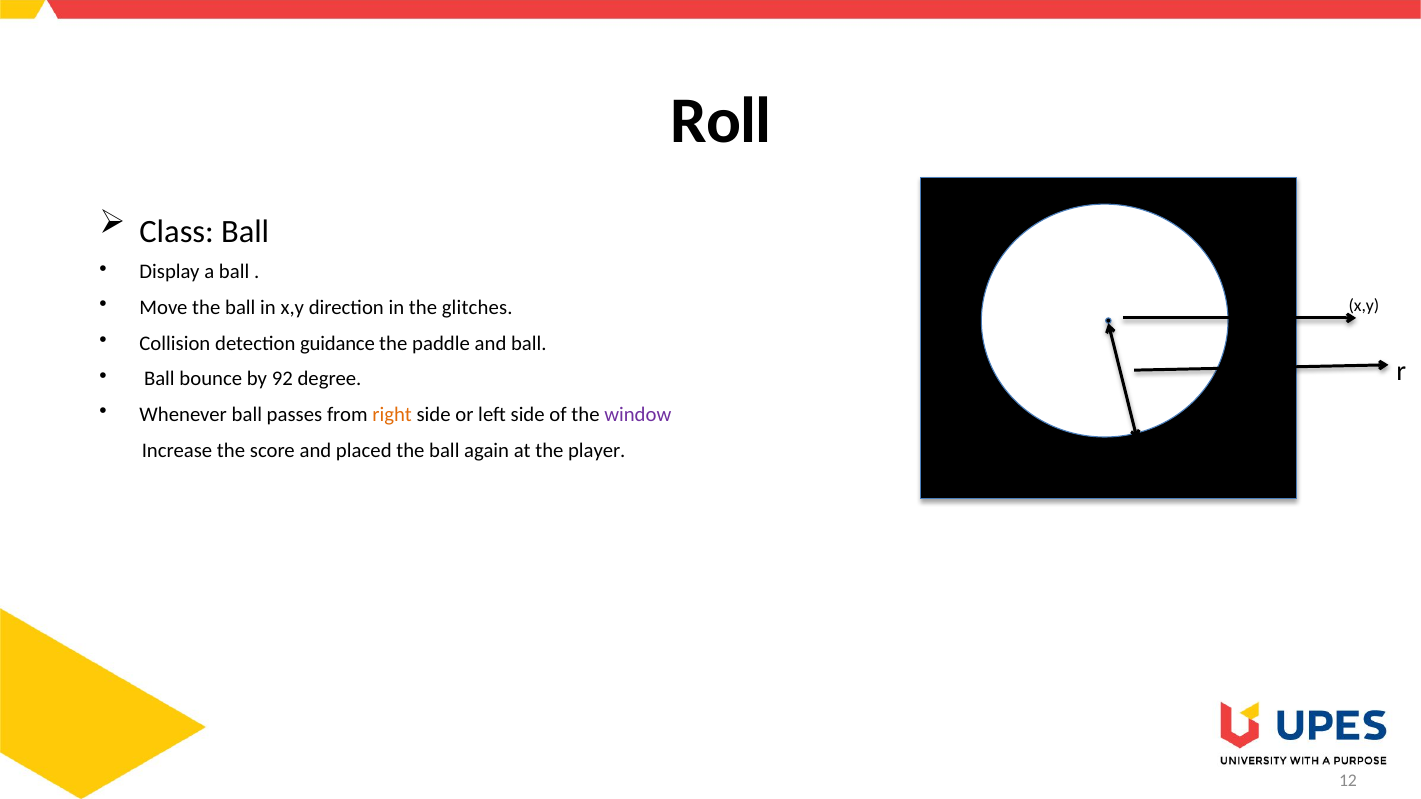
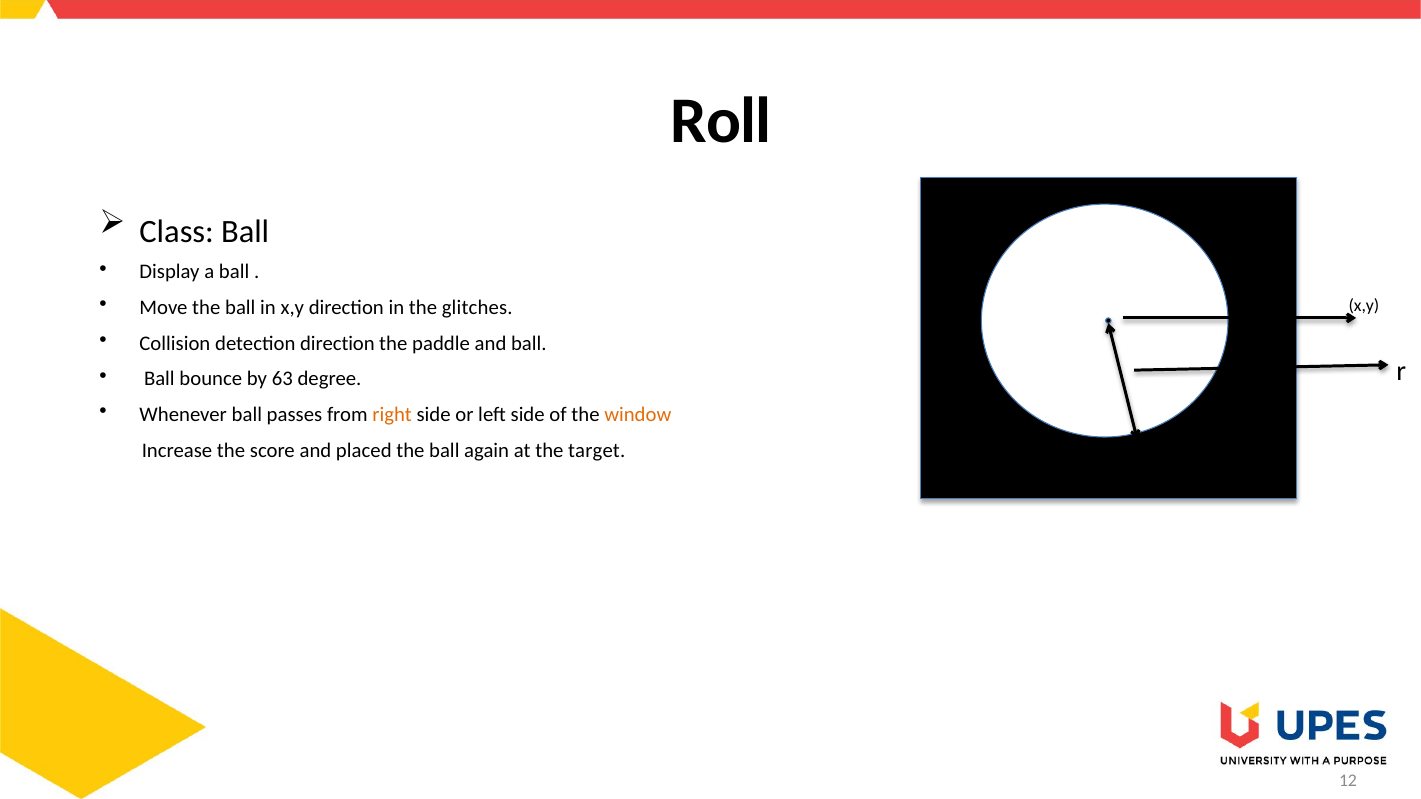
detection guidance: guidance -> direction
92: 92 -> 63
window colour: purple -> orange
player: player -> target
